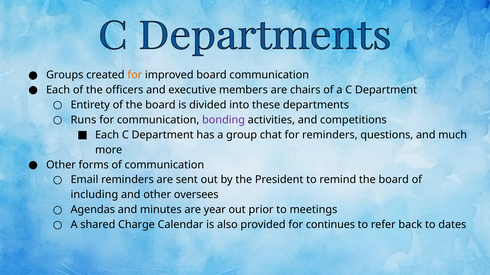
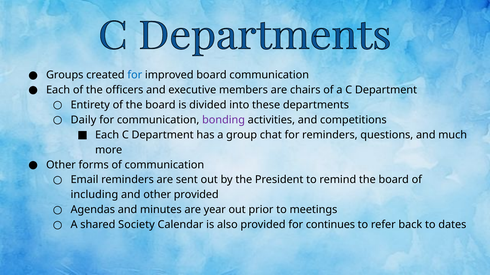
for at (135, 75) colour: orange -> blue
Runs: Runs -> Daily
other oversees: oversees -> provided
Charge: Charge -> Society
